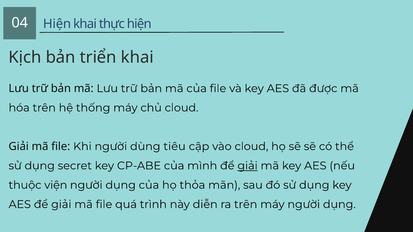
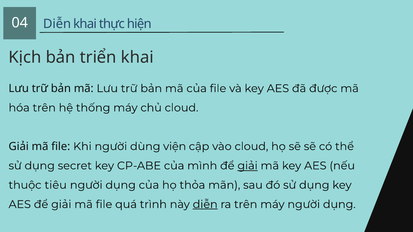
04 Hiện: Hiện -> Diễn
tiêu: tiêu -> viện
viện: viện -> tiêu
diễn at (205, 205) underline: none -> present
